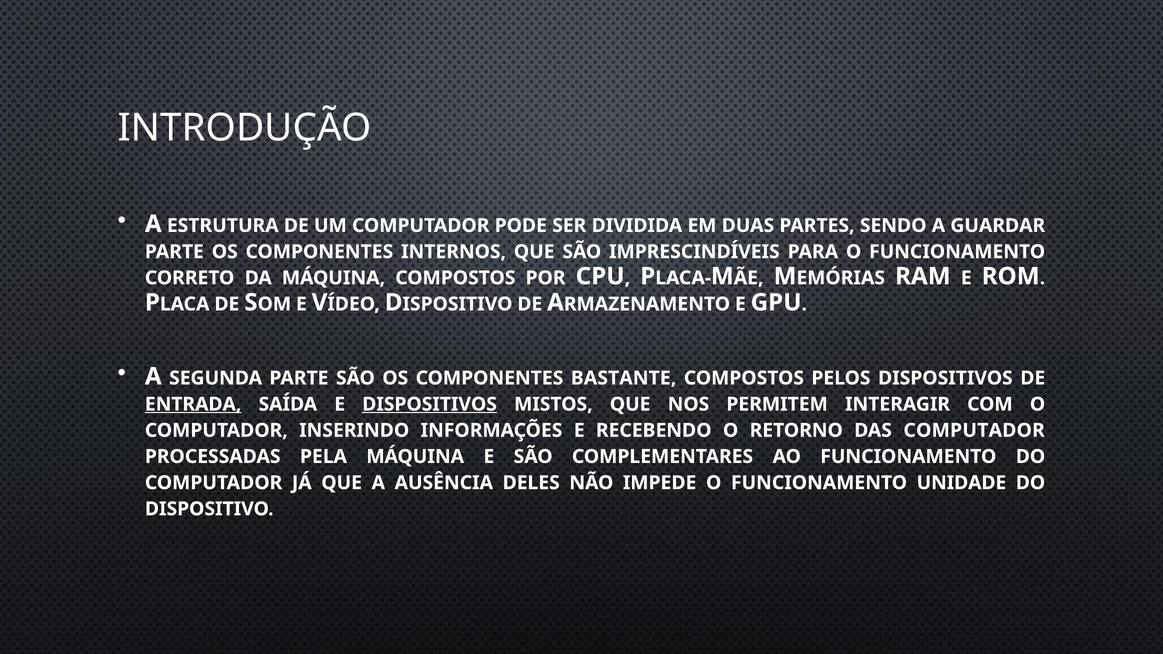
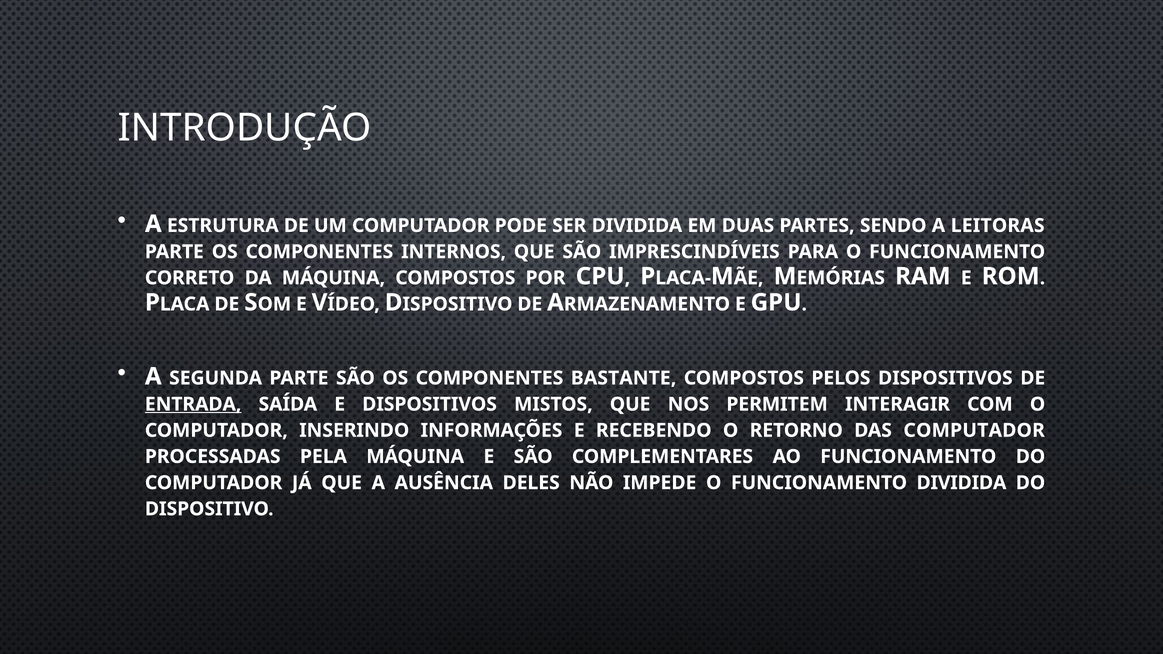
GUARDAR: GUARDAR -> LEITORAS
DISPOSITIVOS at (430, 404) underline: present -> none
FUNCIONAMENTO UNIDADE: UNIDADE -> DIVIDIDA
